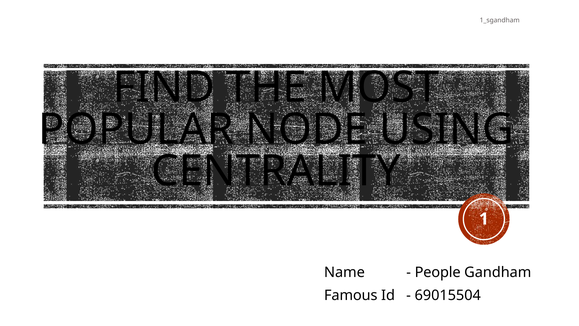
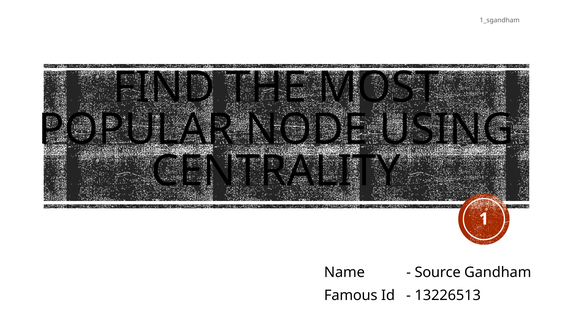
People: People -> Source
69015504: 69015504 -> 13226513
